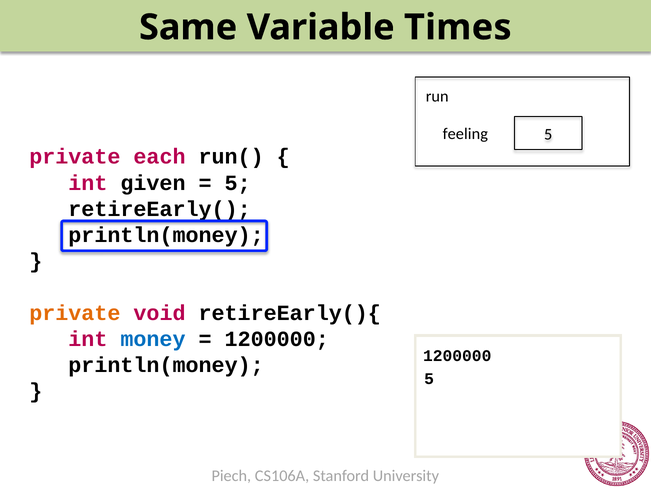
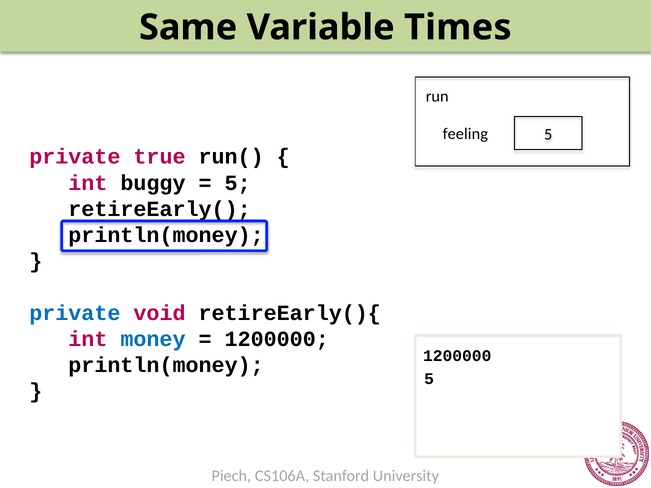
each: each -> true
given: given -> buggy
private at (75, 313) colour: orange -> blue
